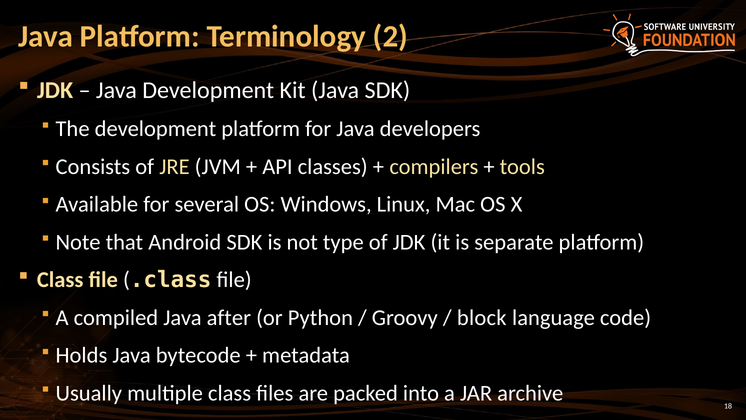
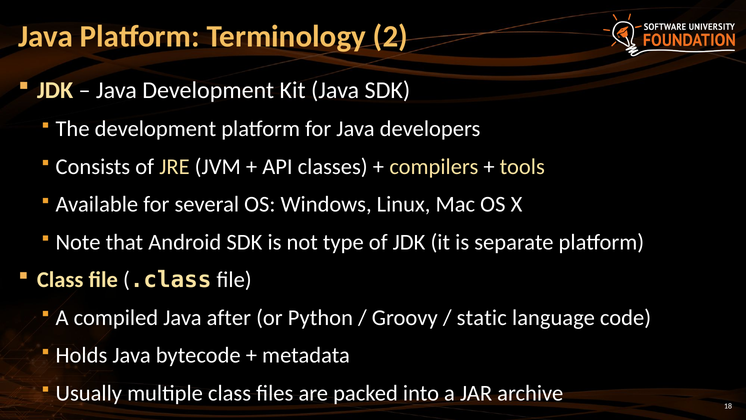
block: block -> static
